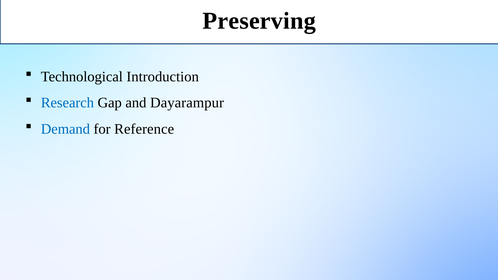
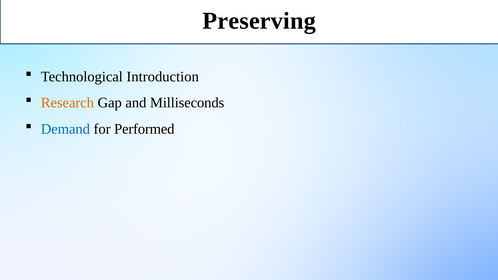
Research colour: blue -> orange
Dayarampur: Dayarampur -> Milliseconds
Reference: Reference -> Performed
